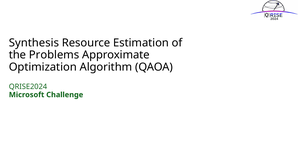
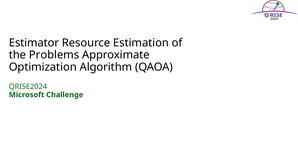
Synthesis: Synthesis -> Estimator
